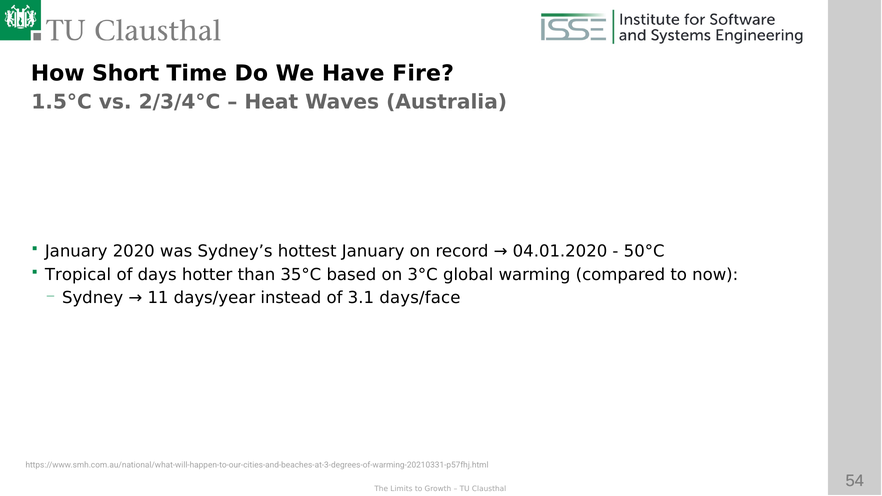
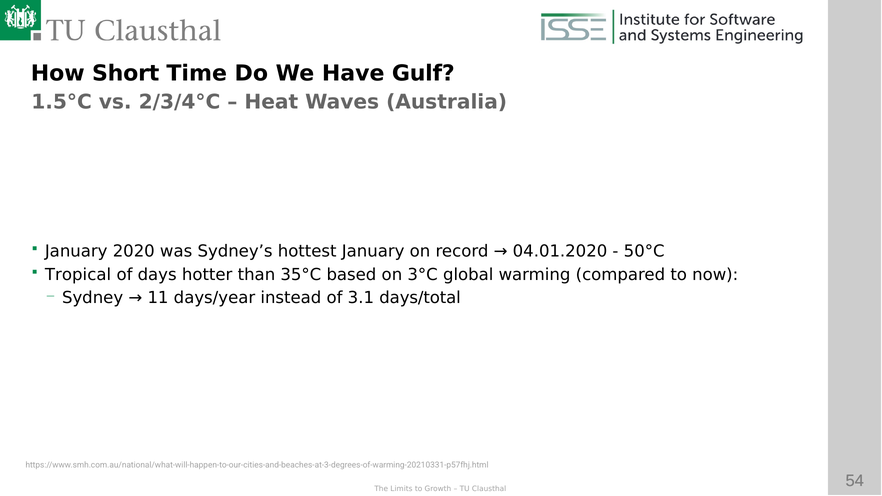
Fire: Fire -> Gulf
days/face: days/face -> days/total
